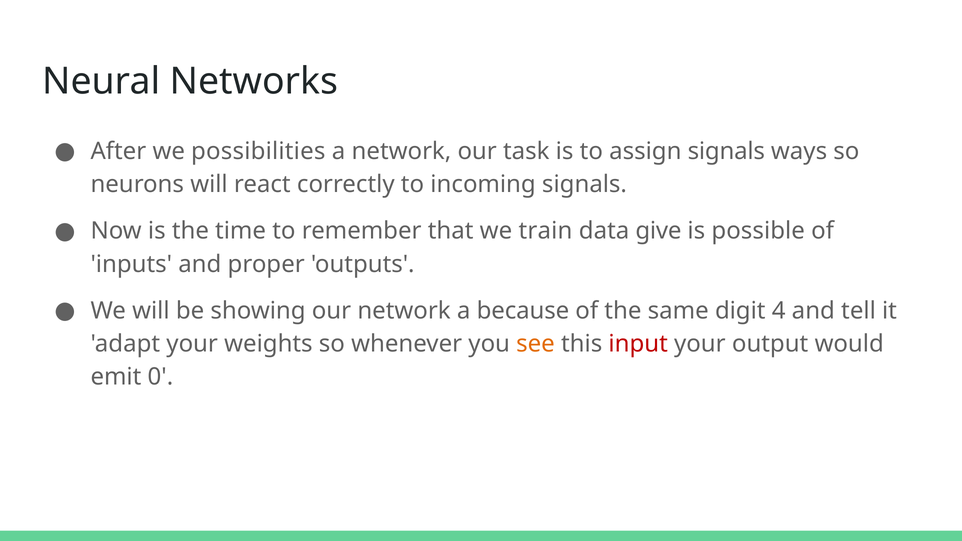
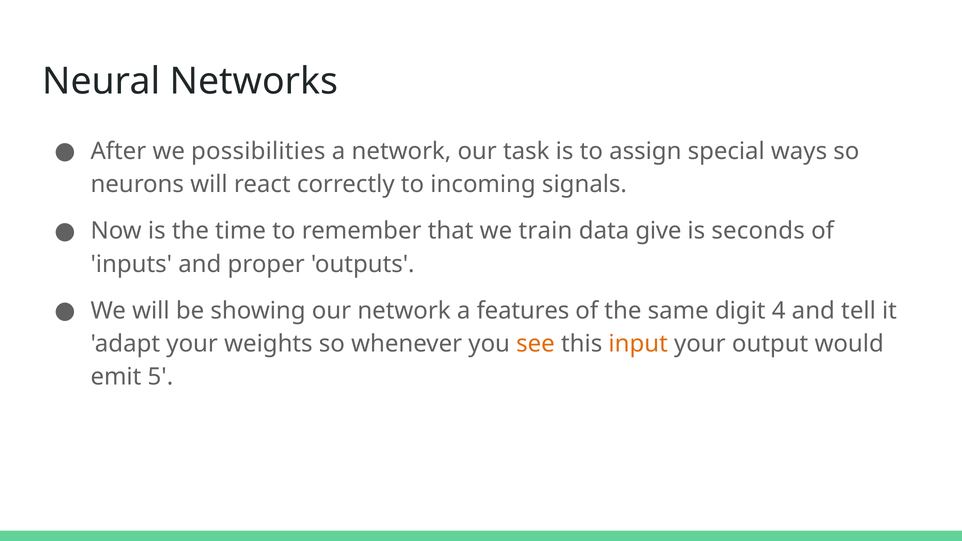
assign signals: signals -> special
possible: possible -> seconds
because: because -> features
input colour: red -> orange
0: 0 -> 5
